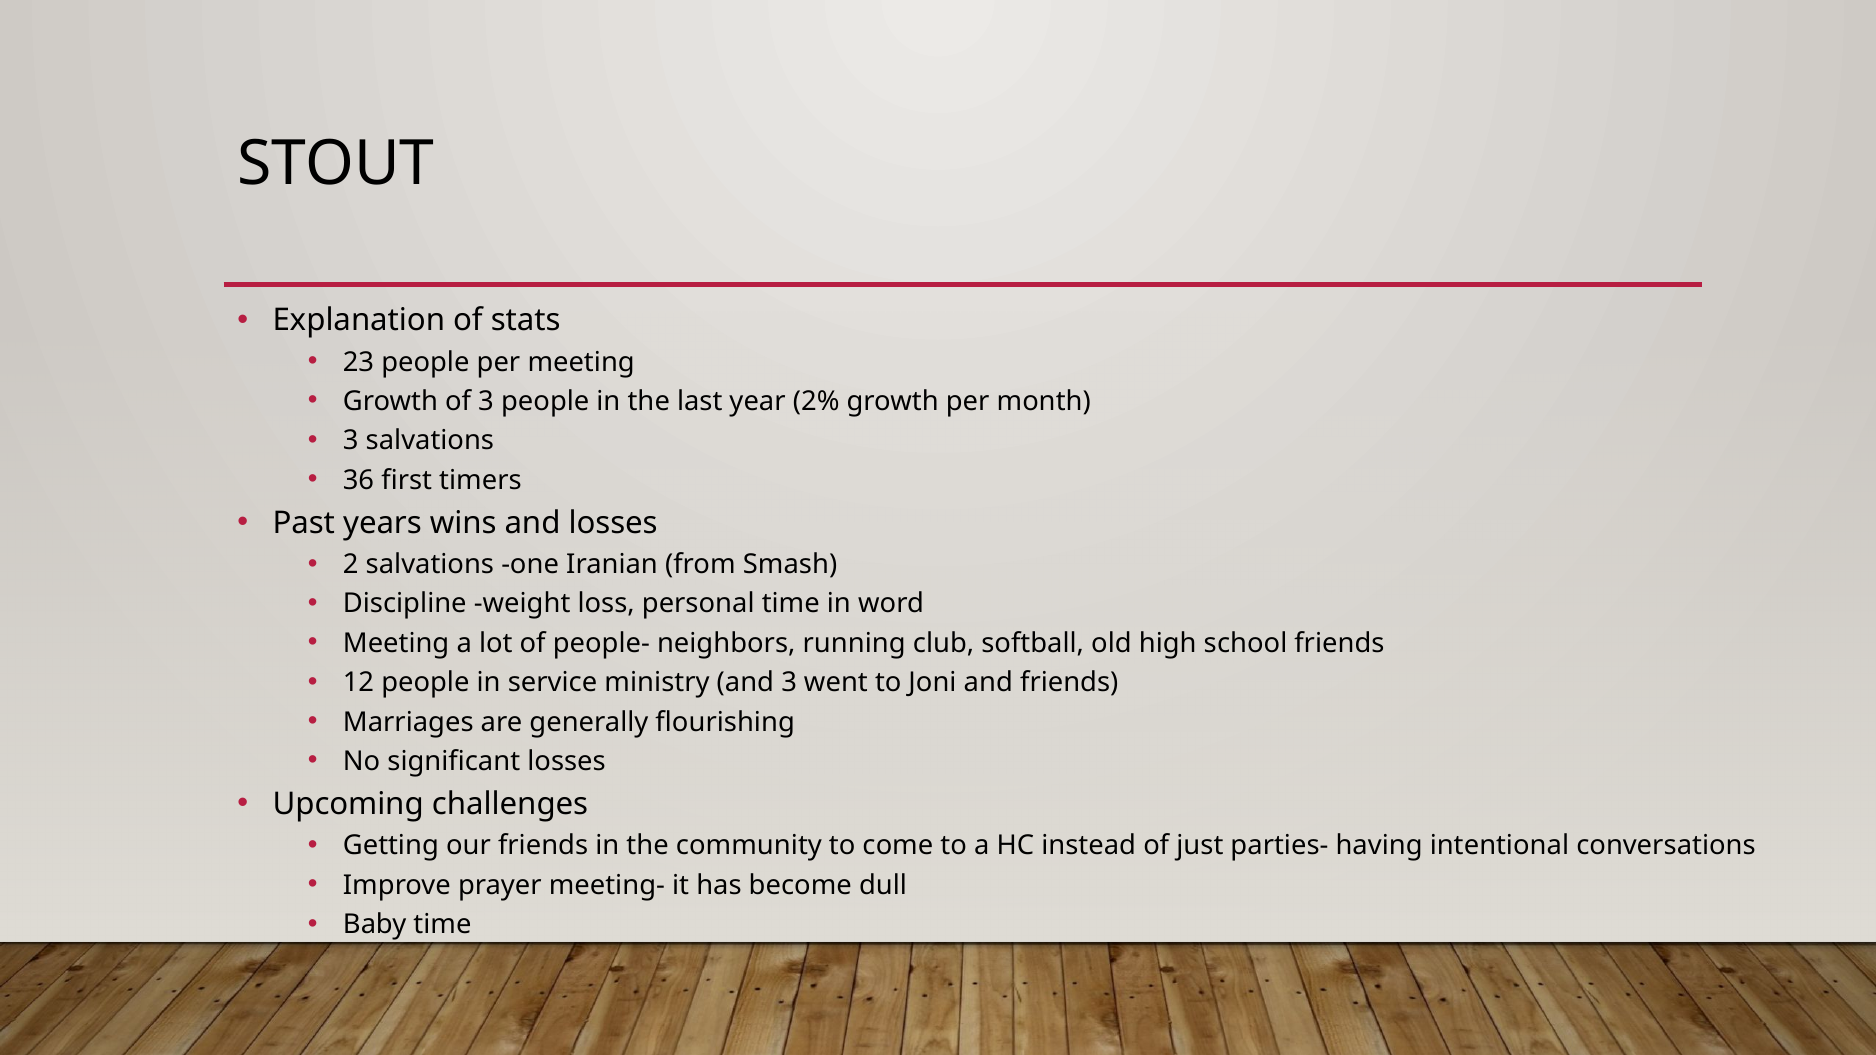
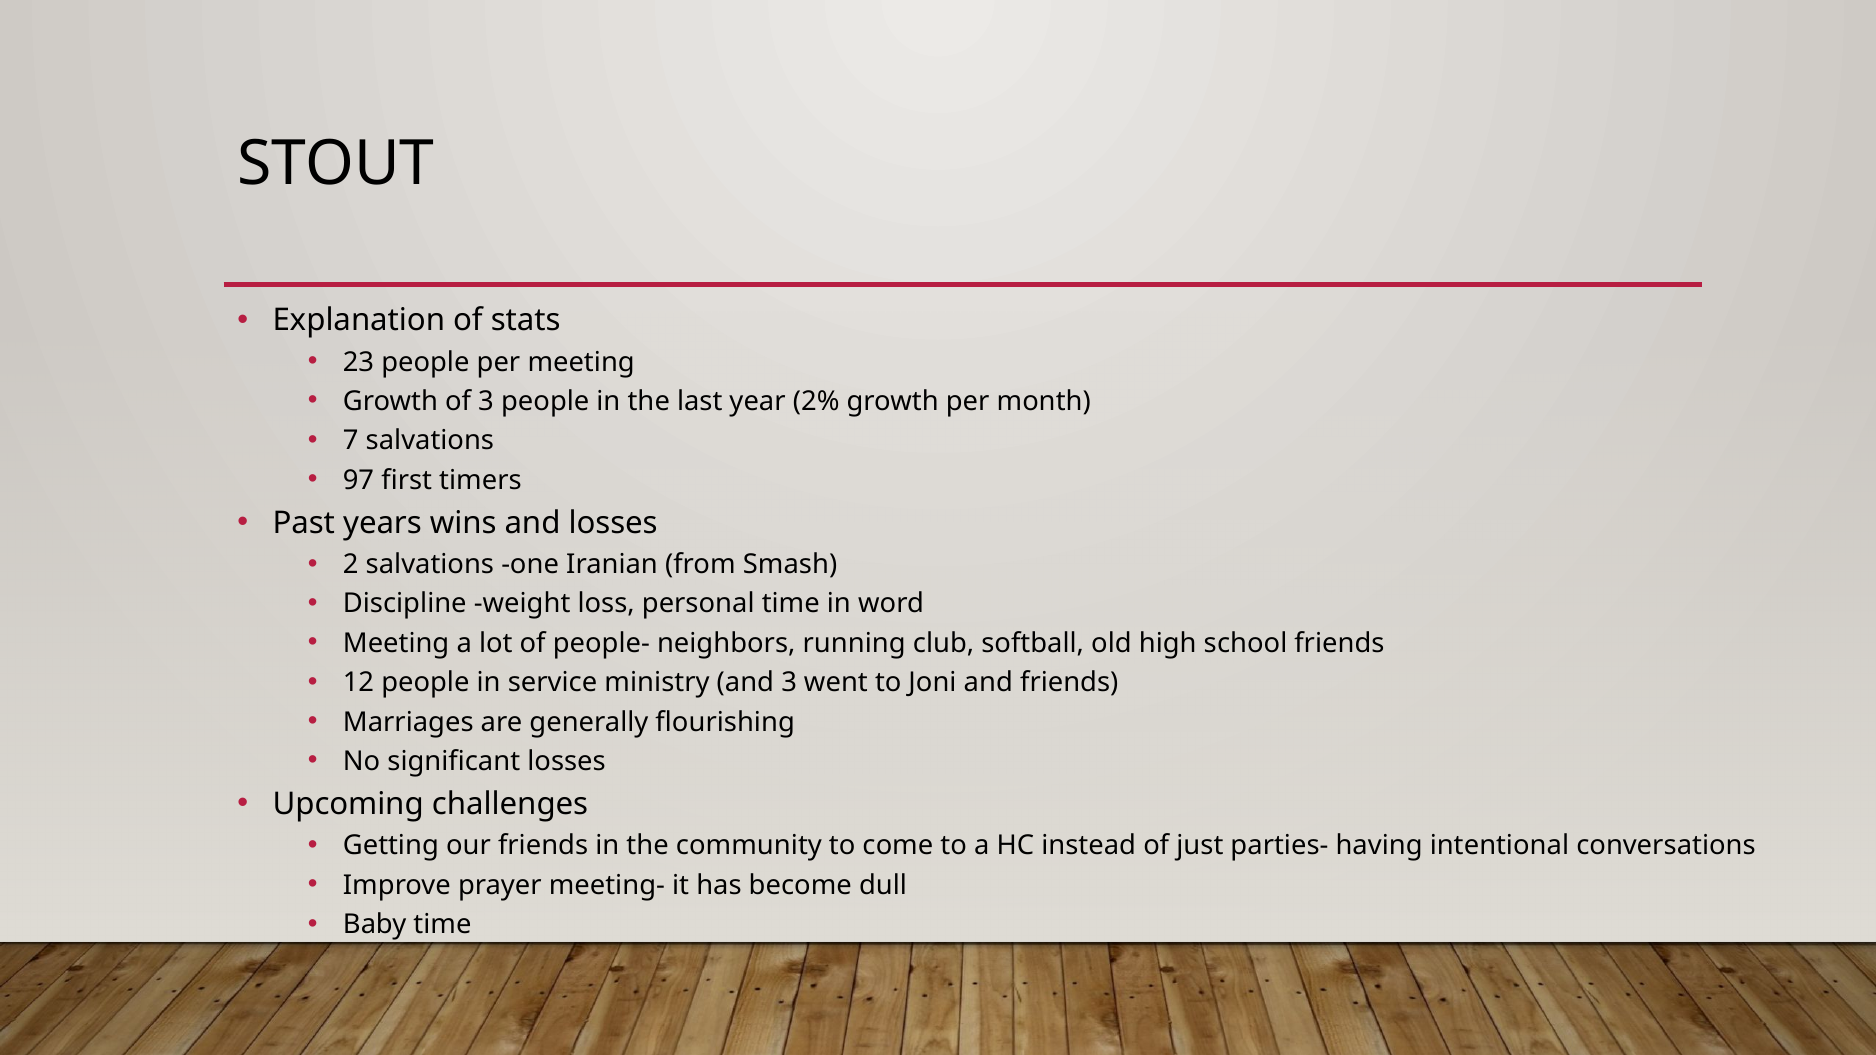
3 at (351, 441): 3 -> 7
36: 36 -> 97
